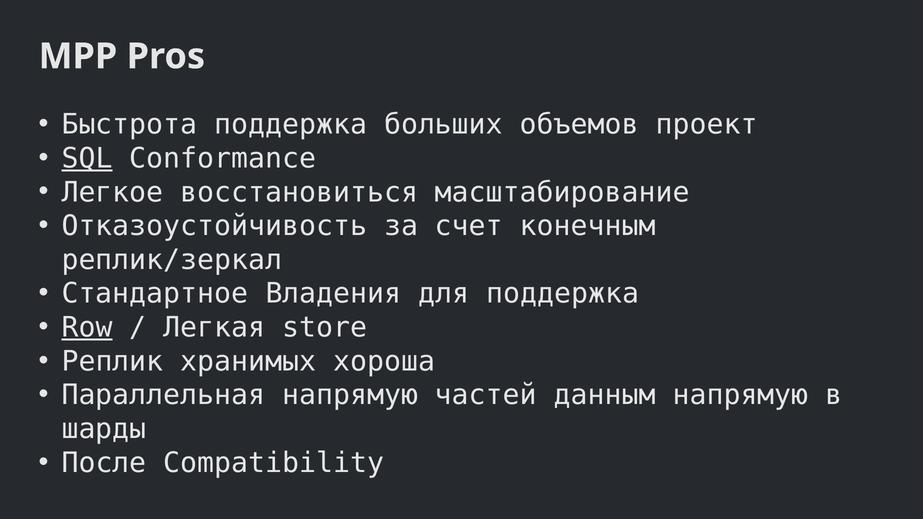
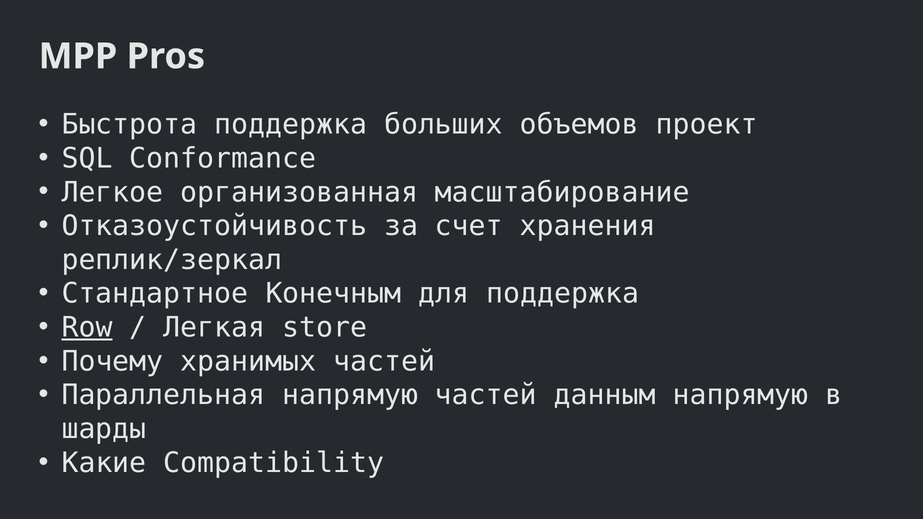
SQL underline: present -> none
восстановиться: восстановиться -> организованная
конечным: конечным -> хранения
Владения: Владения -> Конечным
Реплик: Реплик -> Почему
хранимых хороша: хороша -> частей
После: После -> Какие
